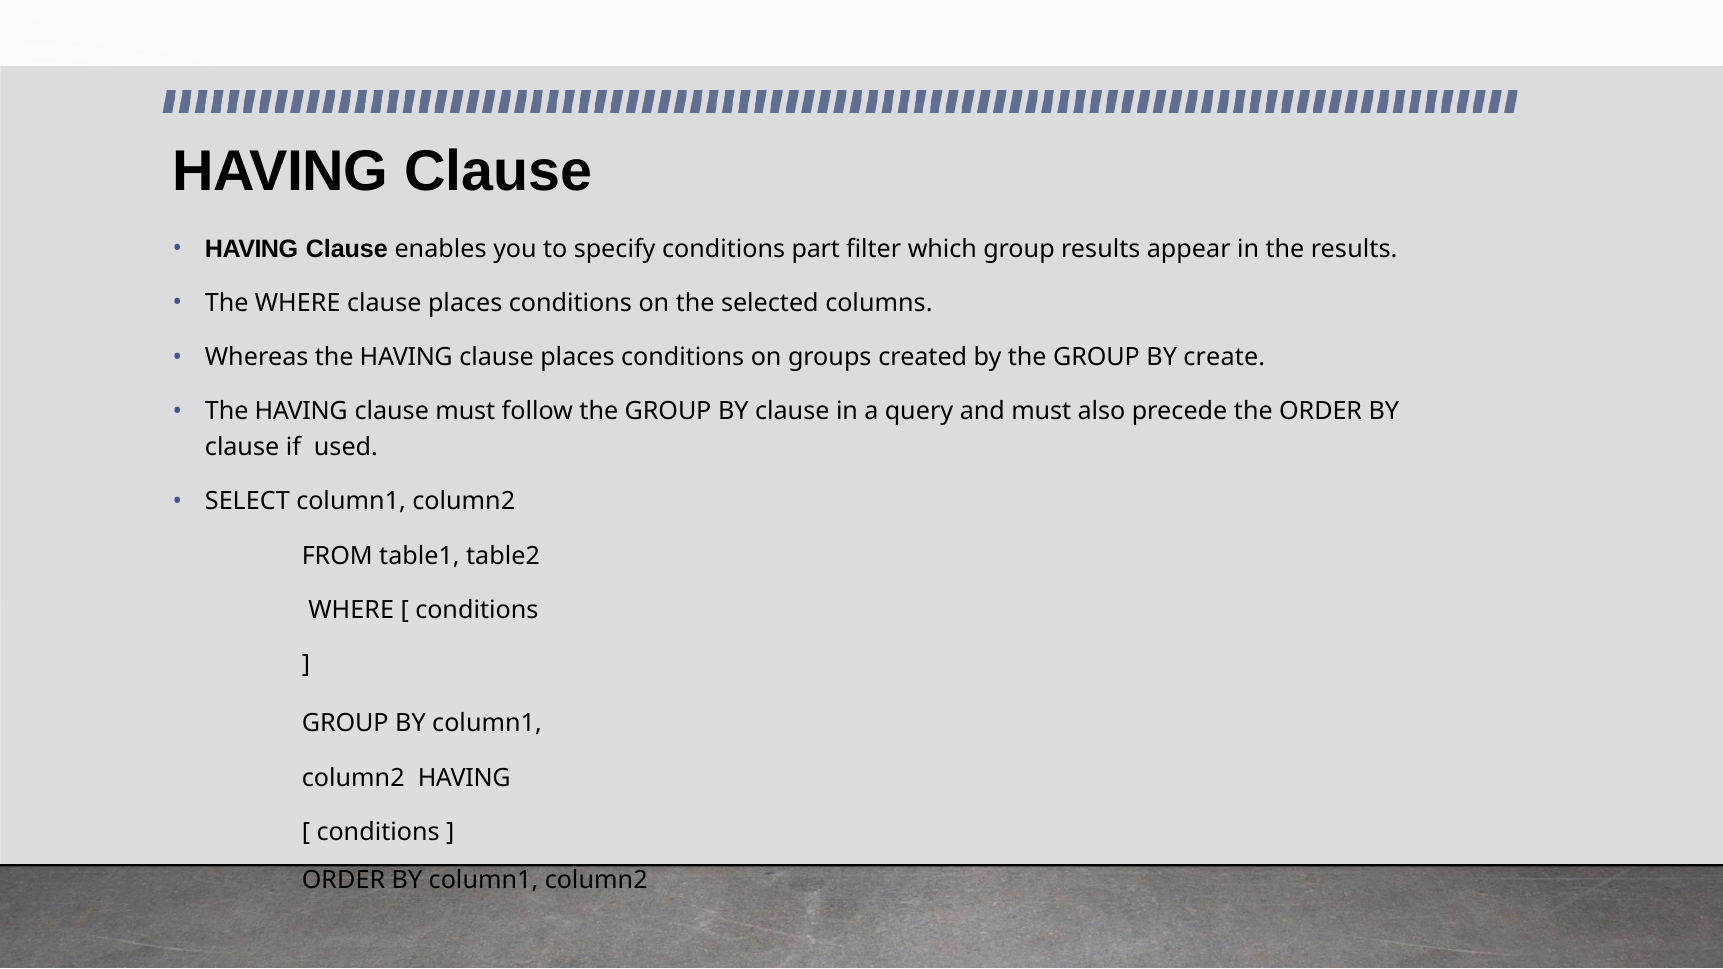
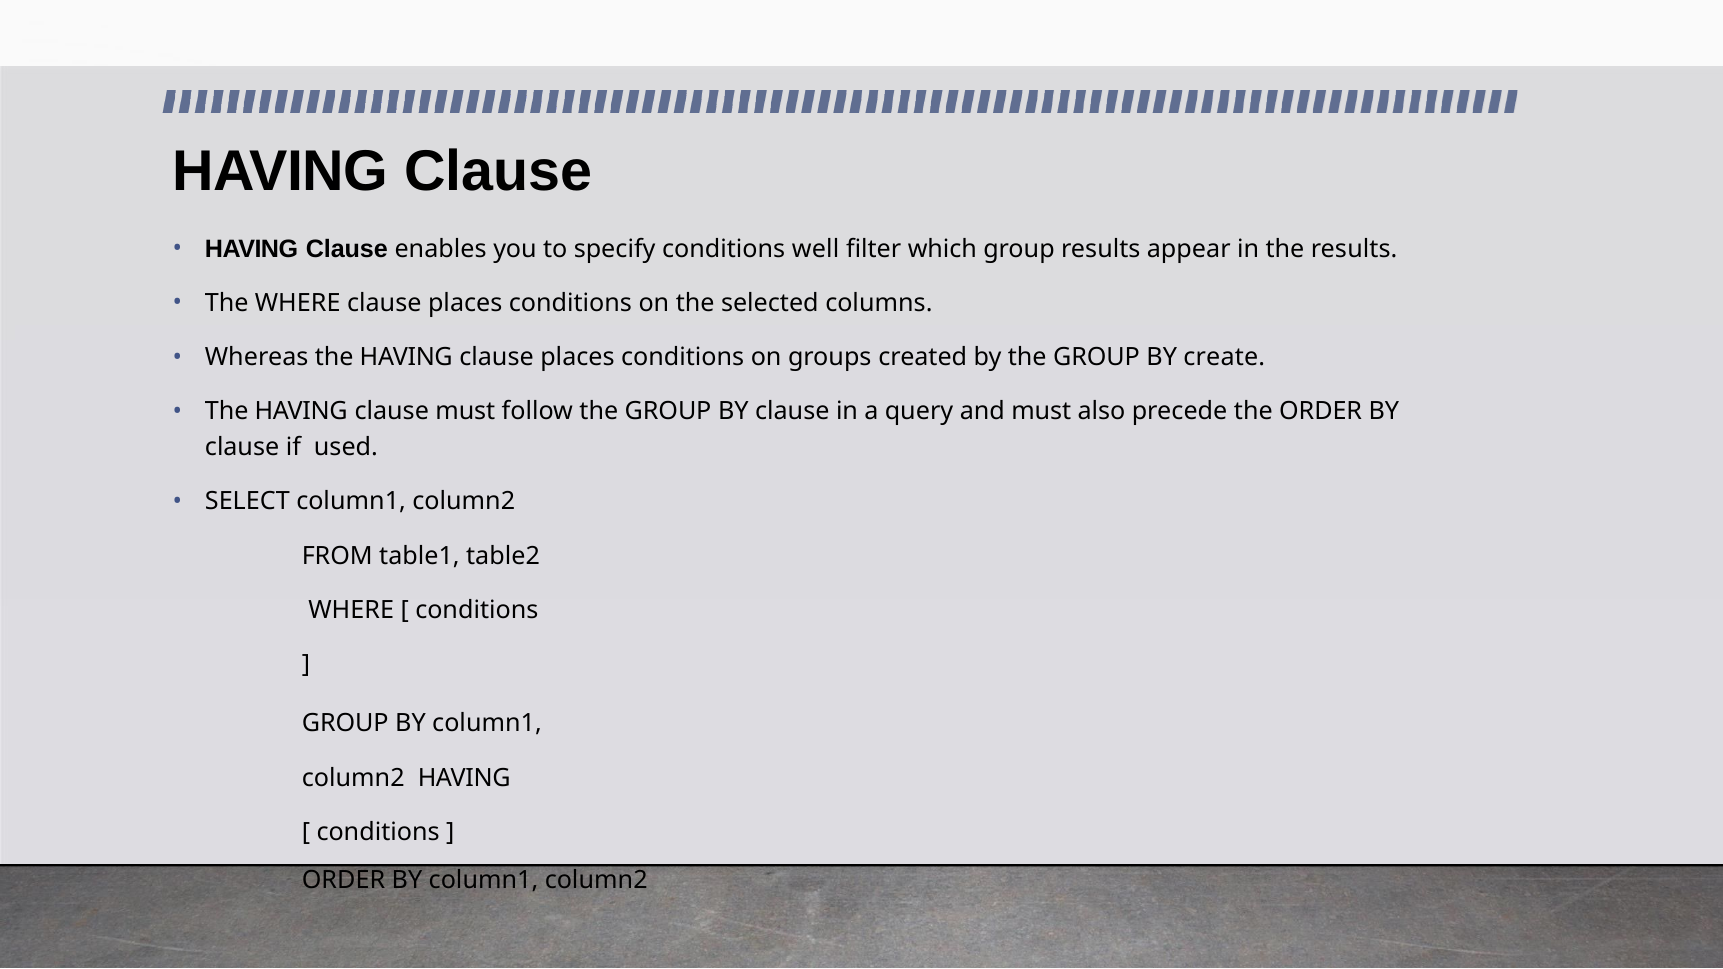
part: part -> well
